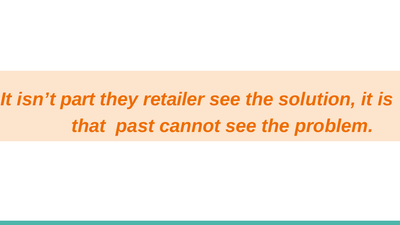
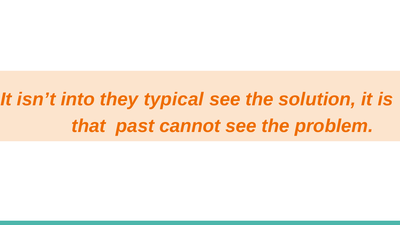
part: part -> into
retailer: retailer -> typical
